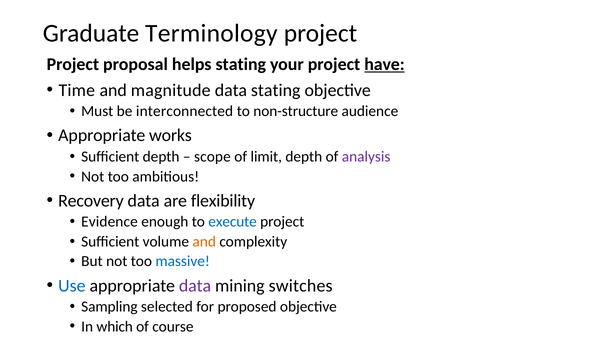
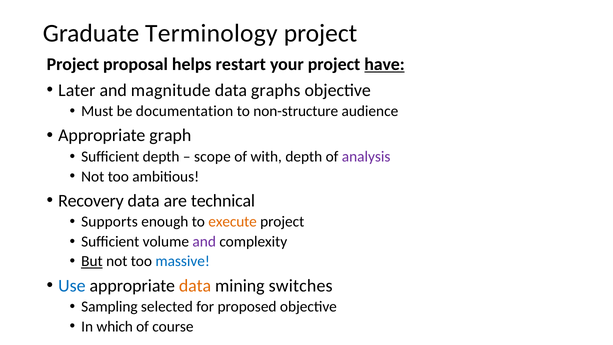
helps stating: stating -> restart
Time: Time -> Later
data stating: stating -> graphs
interconnected: interconnected -> documentation
works: works -> graph
limit: limit -> with
flexibility: flexibility -> technical
Evidence: Evidence -> Supports
execute colour: blue -> orange
and at (204, 241) colour: orange -> purple
But underline: none -> present
data at (195, 285) colour: purple -> orange
